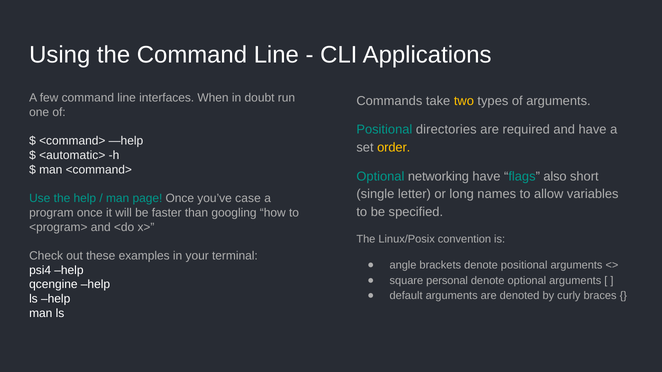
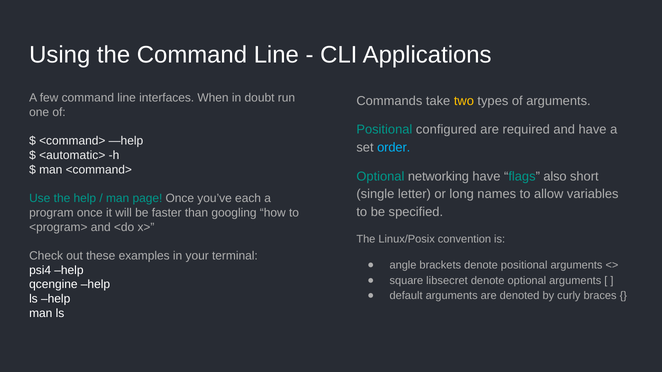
directories: directories -> configured
order colour: yellow -> light blue
case: case -> each
personal: personal -> libsecret
